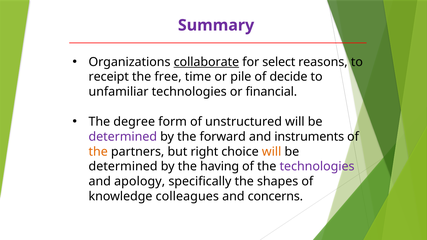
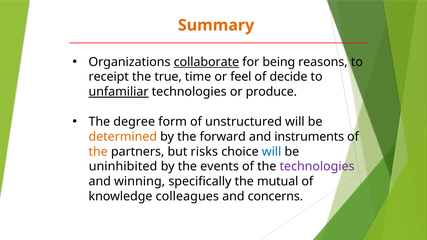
Summary colour: purple -> orange
select: select -> being
free: free -> true
pile: pile -> feel
unfamiliar underline: none -> present
financial: financial -> produce
determined at (123, 137) colour: purple -> orange
right: right -> risks
will at (272, 152) colour: orange -> blue
determined at (123, 167): determined -> uninhibited
having: having -> events
apology: apology -> winning
shapes: shapes -> mutual
